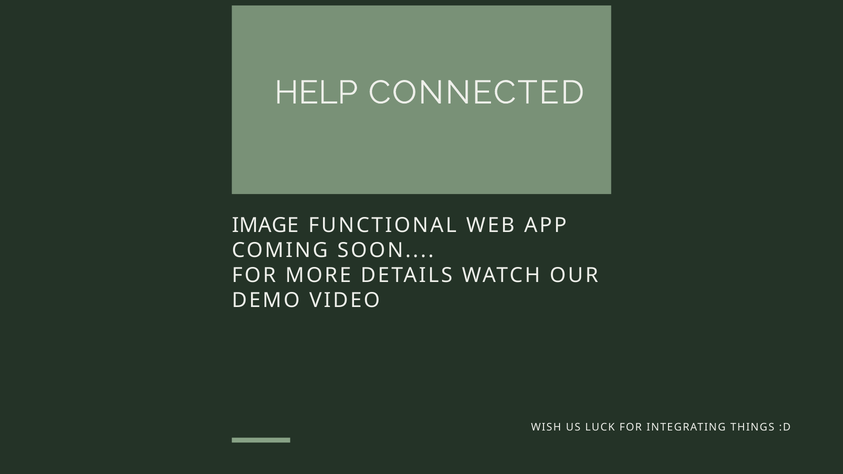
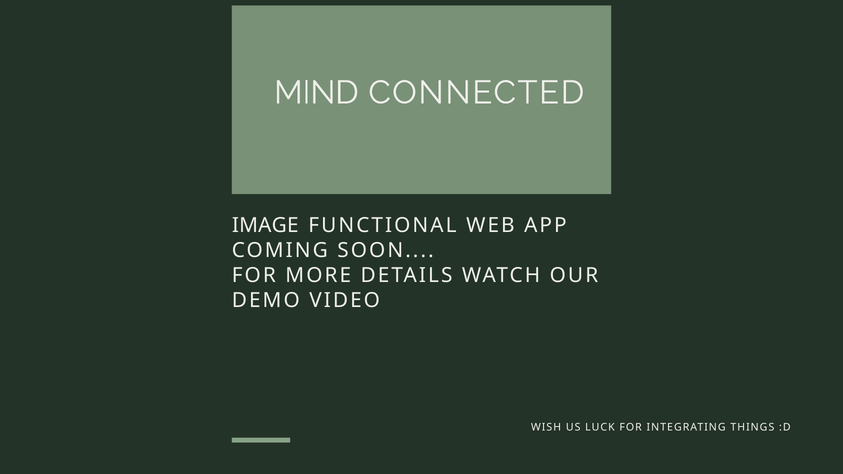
HELP: HELP -> MIND
